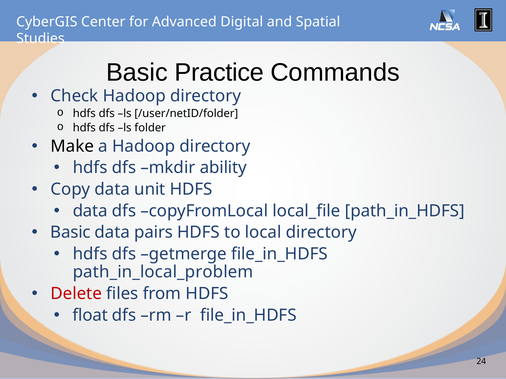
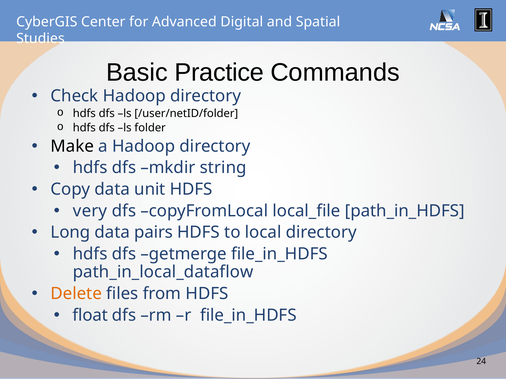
ability: ability -> string
data at (90, 211): data -> very
Basic at (70, 233): Basic -> Long
path_in_local_problem: path_in_local_problem -> path_in_local_dataflow
Delete colour: red -> orange
